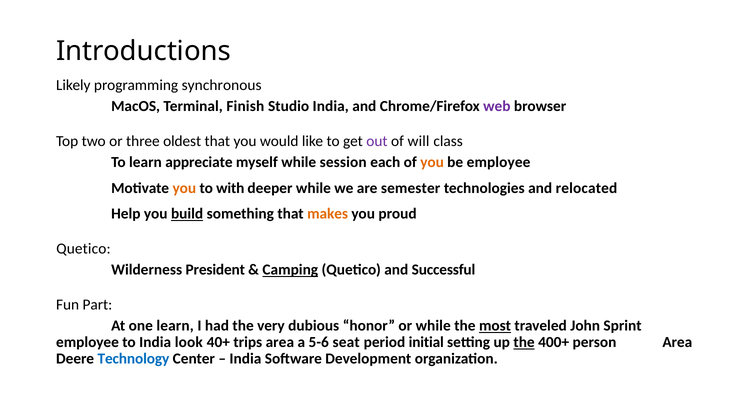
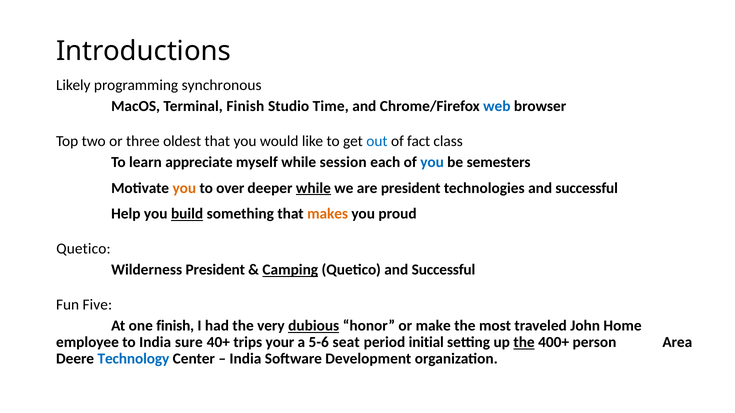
Studio India: India -> Time
web colour: purple -> blue
out colour: purple -> blue
will: will -> fact
you at (432, 162) colour: orange -> blue
be employee: employee -> semesters
with: with -> over
while at (313, 188) underline: none -> present
are semester: semester -> president
technologies and relocated: relocated -> successful
Part: Part -> Five
one learn: learn -> finish
dubious underline: none -> present
or while: while -> make
most underline: present -> none
Sprint: Sprint -> Home
look: look -> sure
trips area: area -> your
